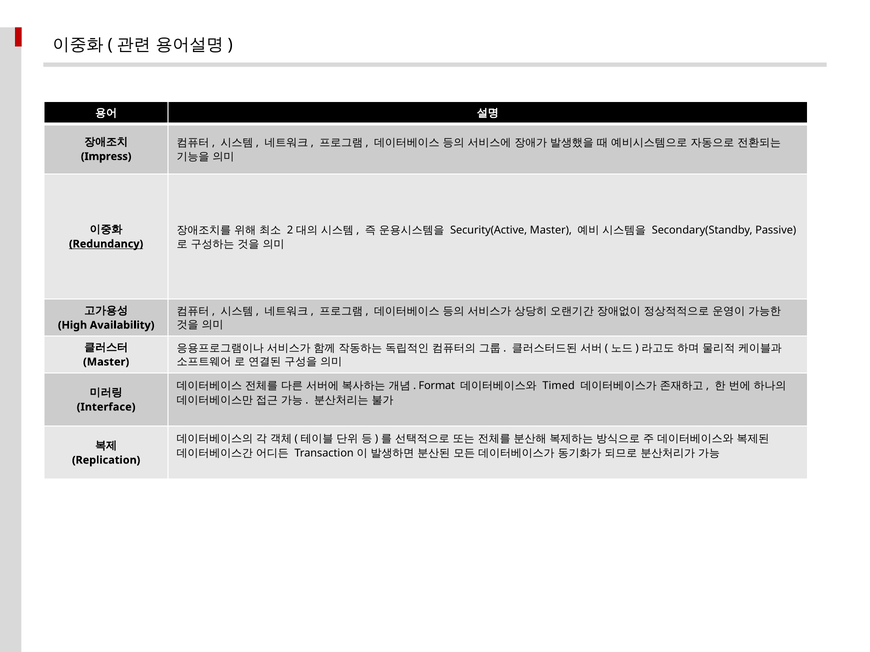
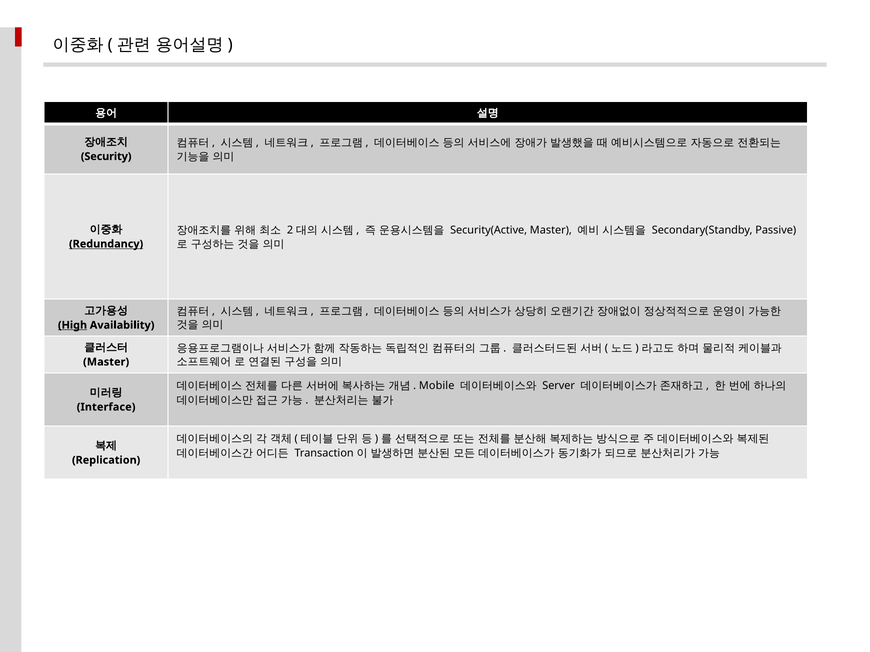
Impress: Impress -> Security
High underline: none -> present
Format: Format -> Mobile
Timed: Timed -> Server
